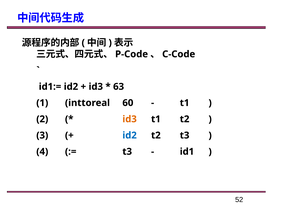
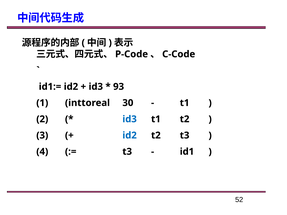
63: 63 -> 93
60: 60 -> 30
id3 at (130, 119) colour: orange -> blue
